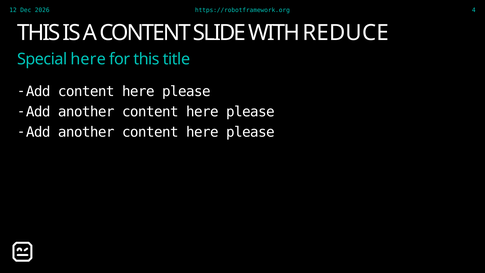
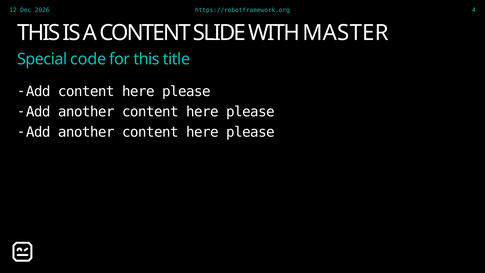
REDUCE: REDUCE -> MASTER
Special here: here -> code
